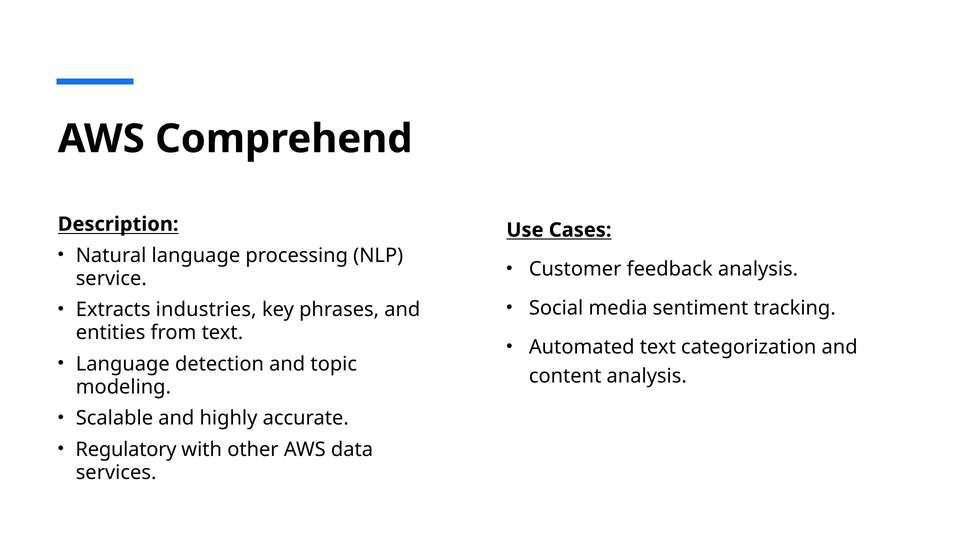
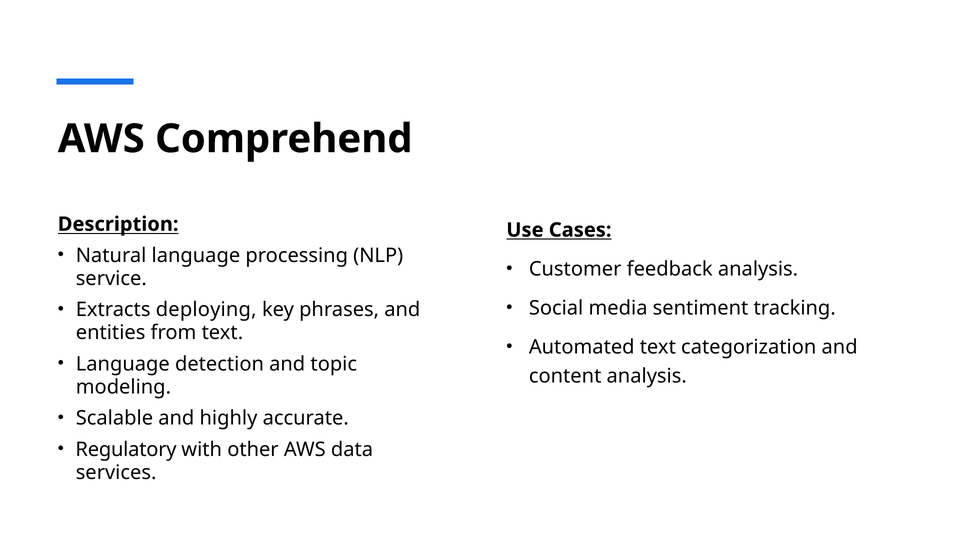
industries: industries -> deploying
